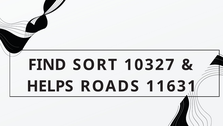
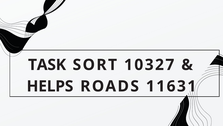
FIND: FIND -> TASK
